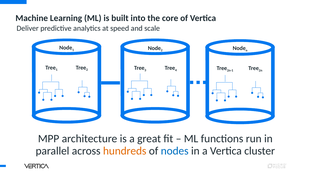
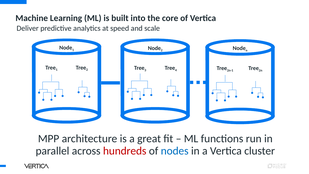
hundreds colour: orange -> red
